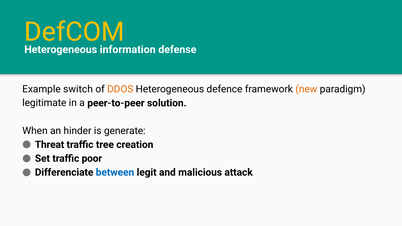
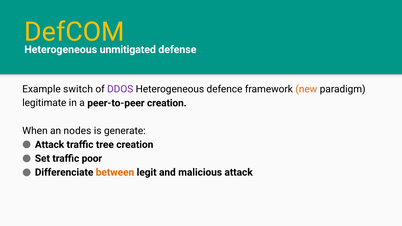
information: information -> unmitigated
DDOS colour: orange -> purple
peer-to-peer solution: solution -> creation
hinder: hinder -> nodes
Threat at (50, 145): Threat -> Attack
between colour: blue -> orange
